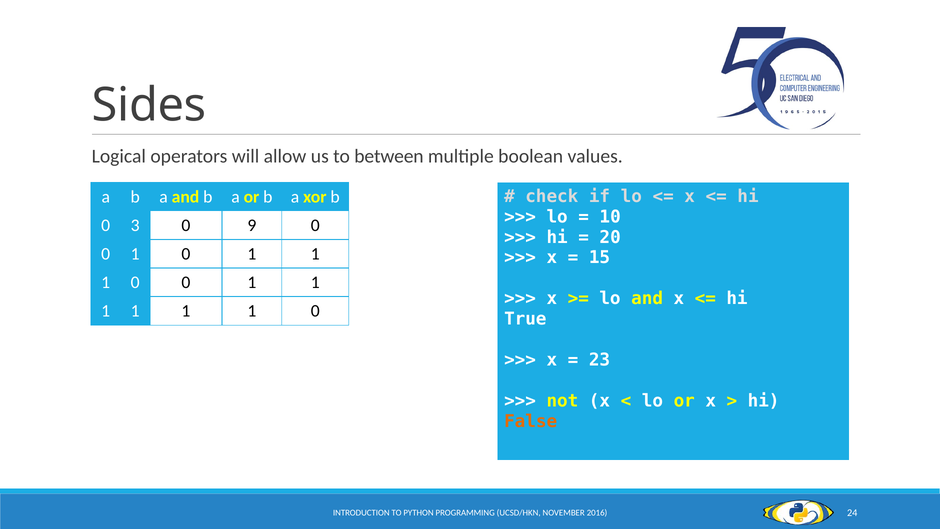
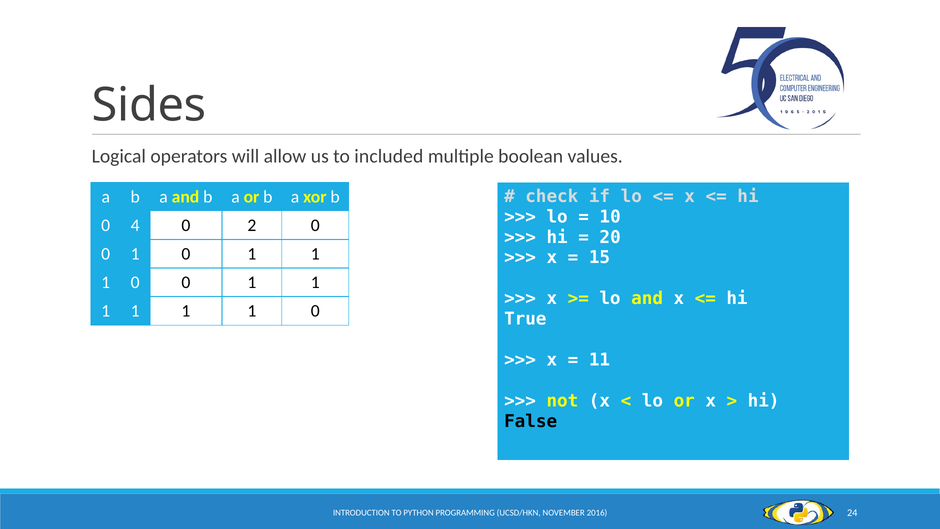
between: between -> included
3: 3 -> 4
9: 9 -> 2
23: 23 -> 11
False colour: orange -> black
